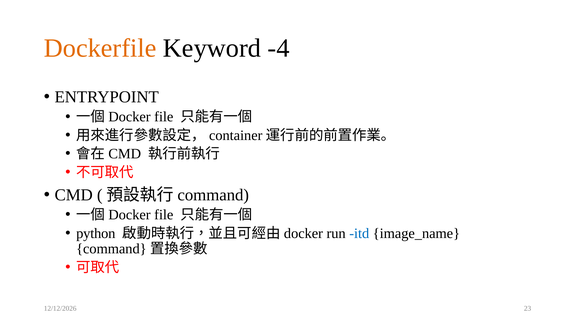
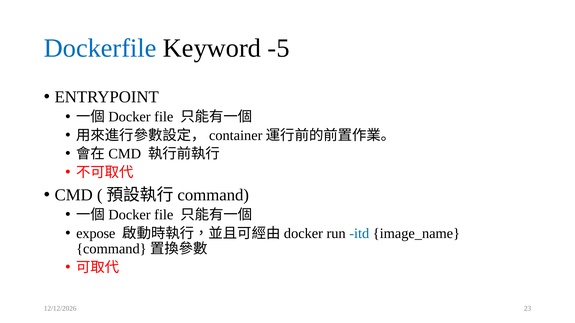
Dockerfile colour: orange -> blue
-4: -4 -> -5
python: python -> expose
